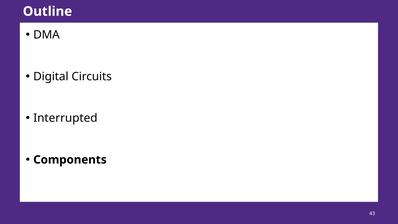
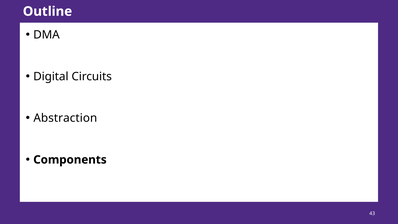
Interrupted: Interrupted -> Abstraction
